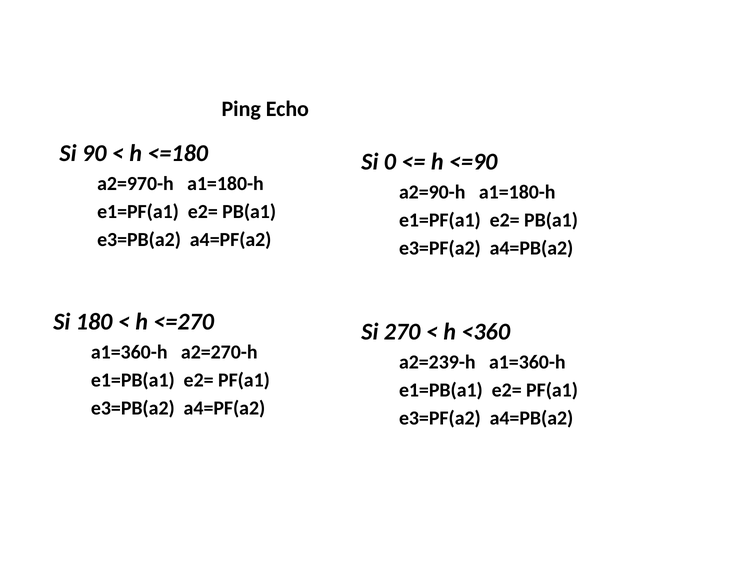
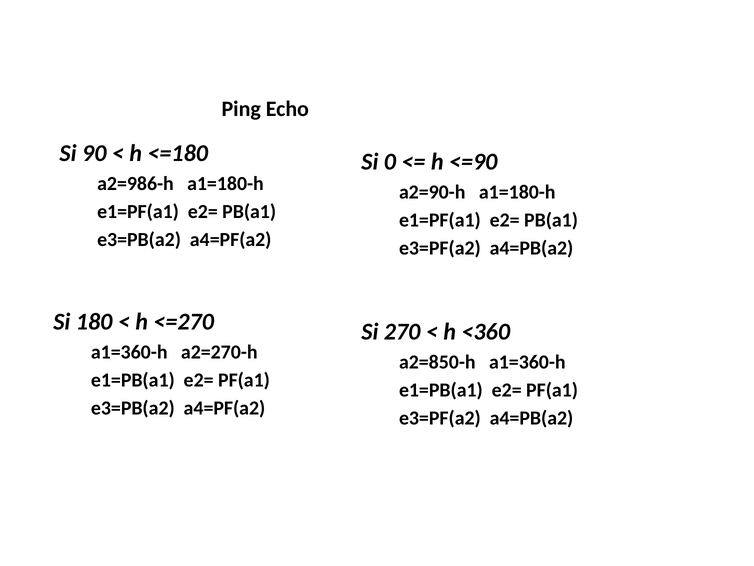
a2=970-h: a2=970-h -> a2=986-h
a2=239-h: a2=239-h -> a2=850-h
